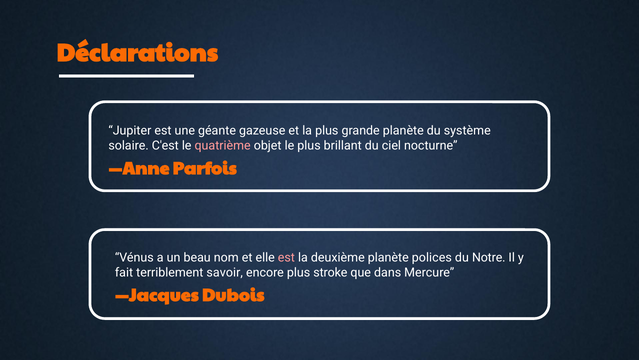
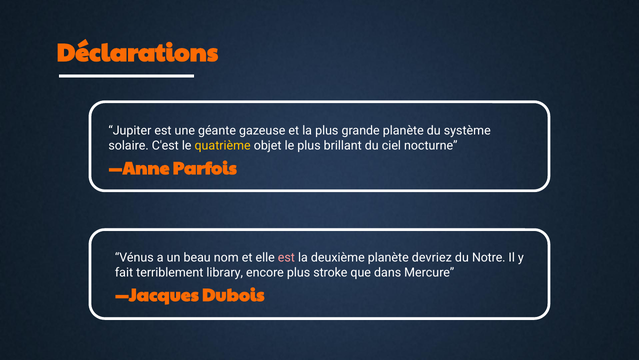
quatrième colour: pink -> yellow
polices: polices -> devriez
savoir: savoir -> library
